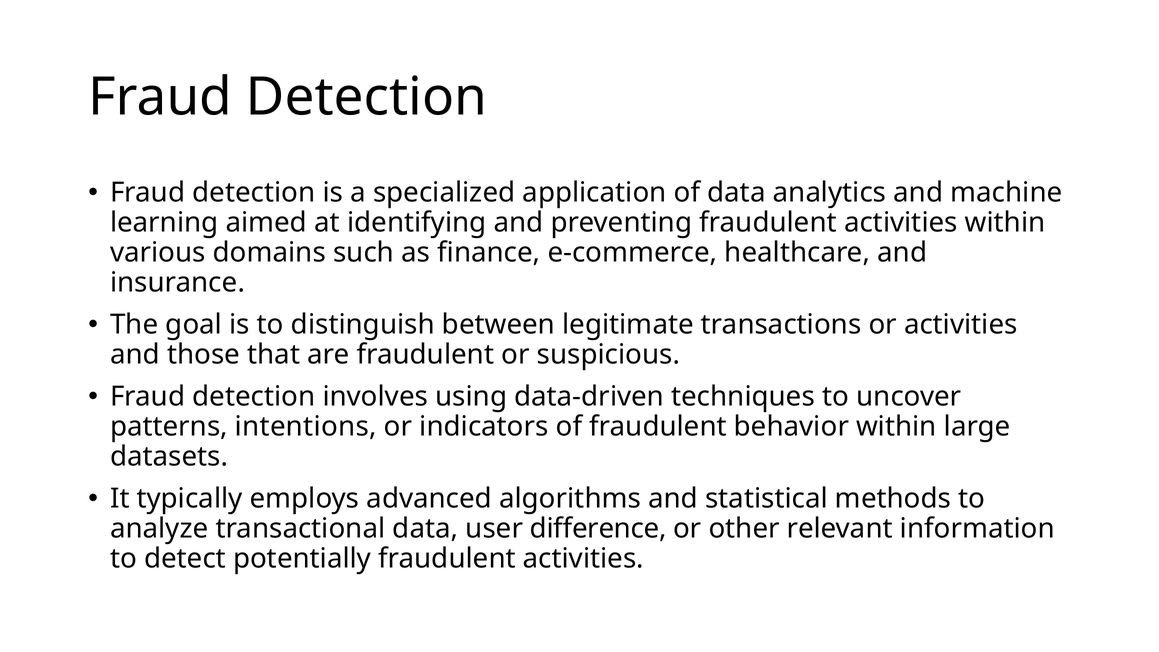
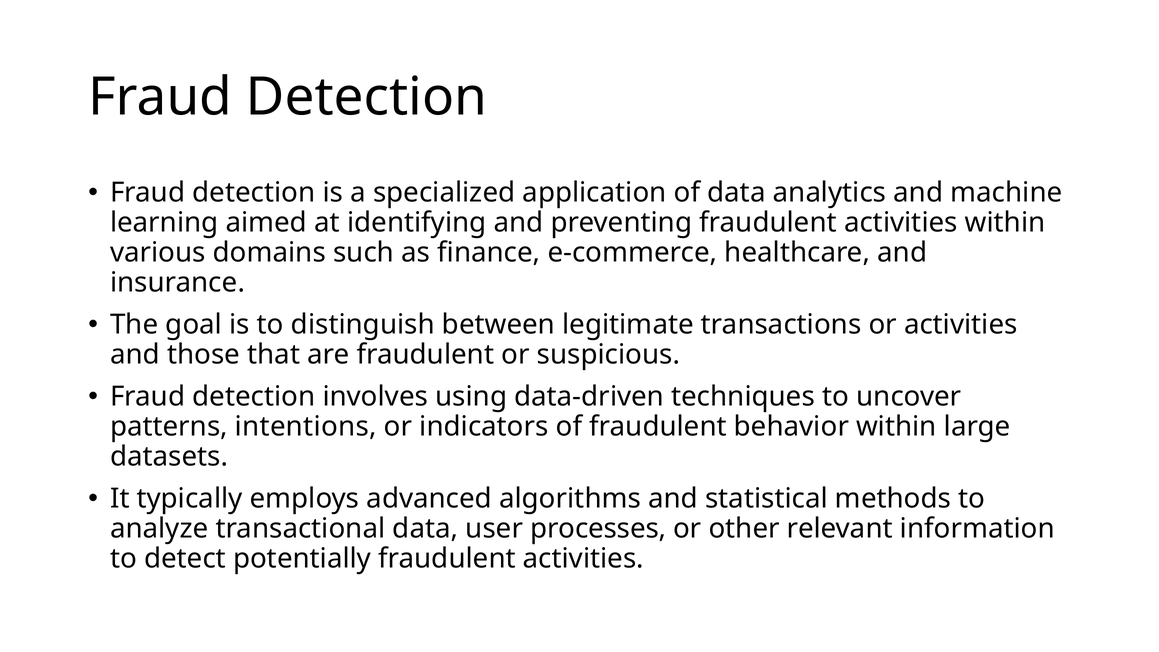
difference: difference -> processes
